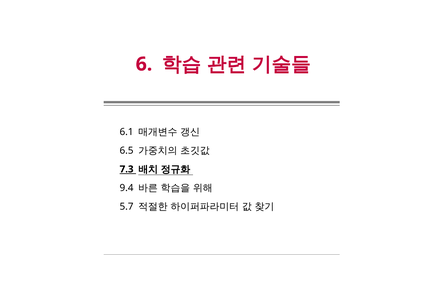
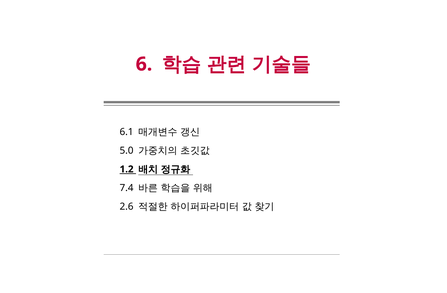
6.5: 6.5 -> 5.0
7.3: 7.3 -> 1.2
9.4: 9.4 -> 7.4
5.7: 5.7 -> 2.6
